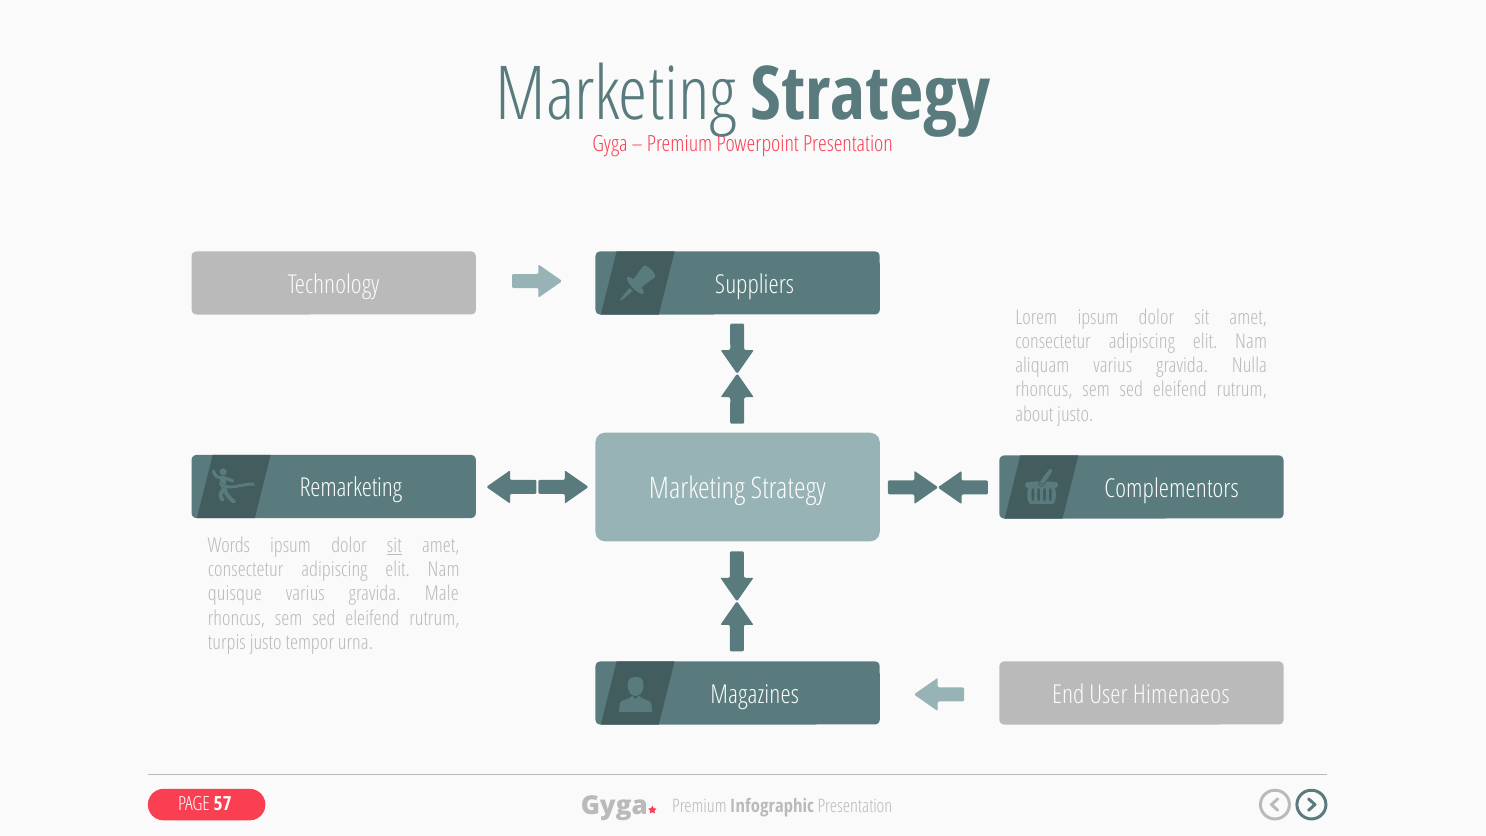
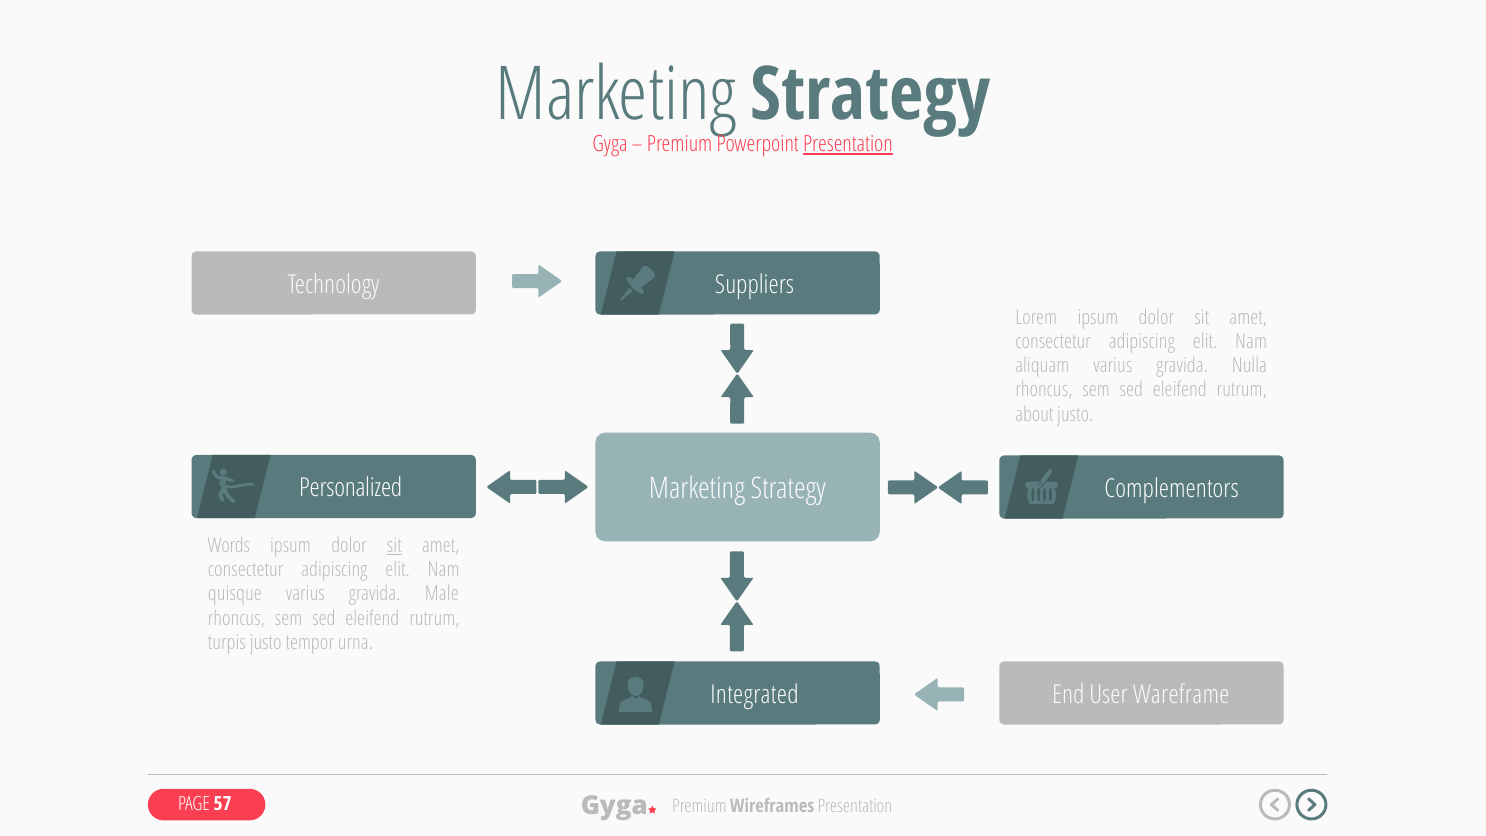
Presentation at (848, 144) underline: none -> present
Remarketing: Remarketing -> Personalized
Magazines: Magazines -> Integrated
Himenaeos: Himenaeos -> Wareframe
Infographic: Infographic -> Wireframes
